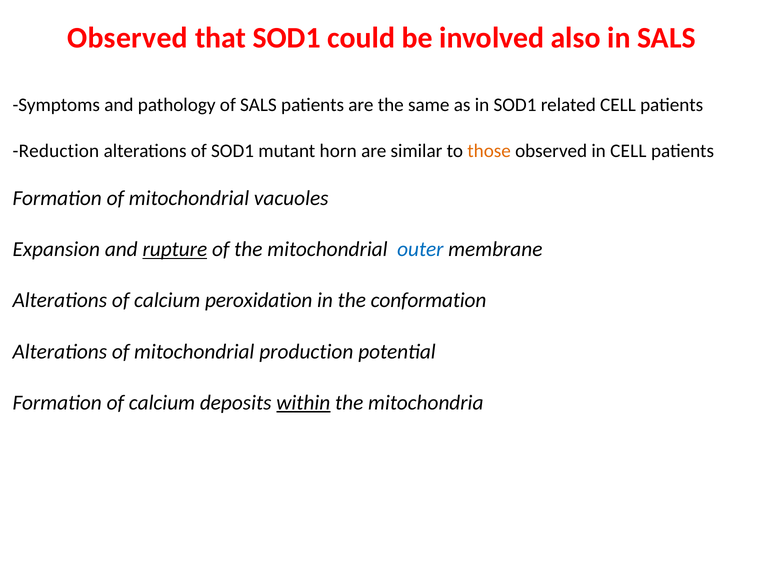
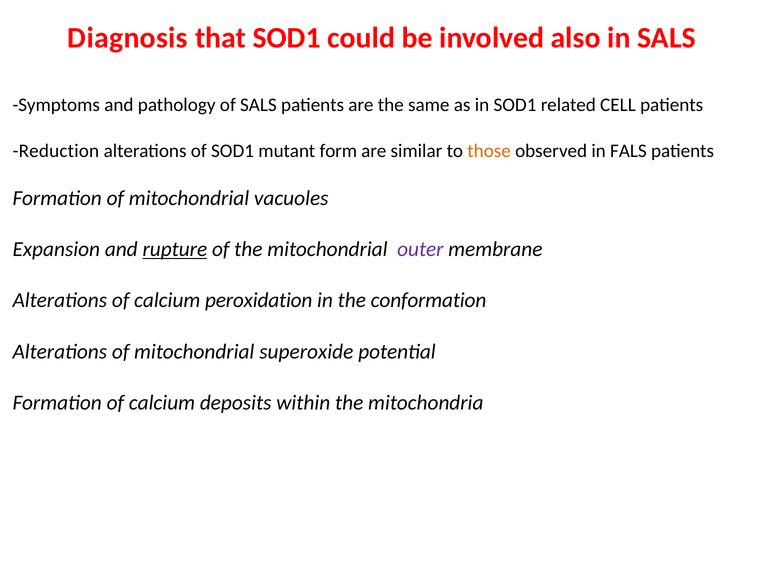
Observed at (128, 38): Observed -> Diagnosis
horn: horn -> form
in CELL: CELL -> FALS
outer colour: blue -> purple
production: production -> superoxide
within underline: present -> none
